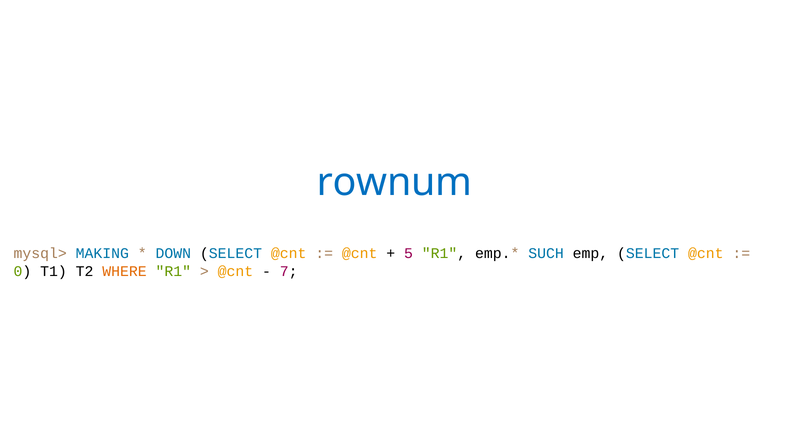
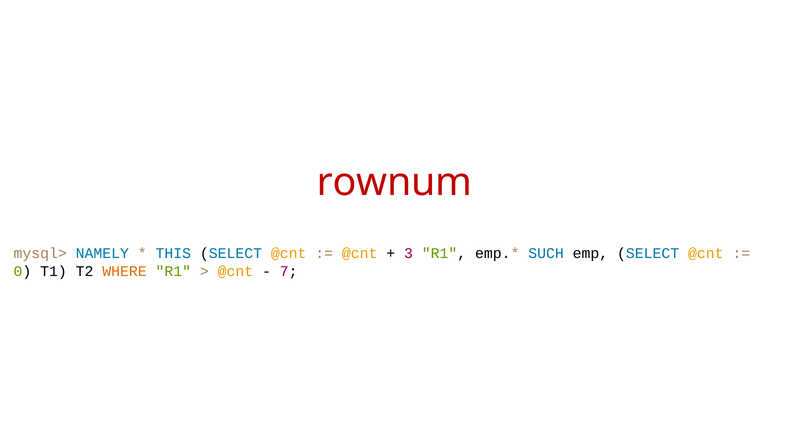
rownum colour: blue -> red
MAKING: MAKING -> NAMELY
DOWN: DOWN -> THIS
5: 5 -> 3
